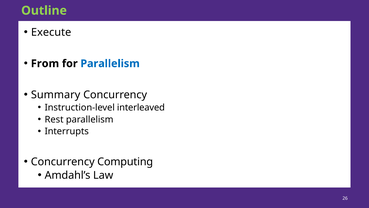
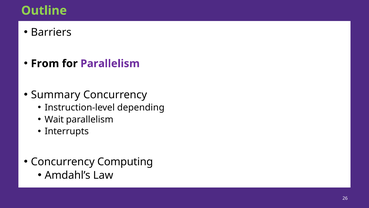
Execute: Execute -> Barriers
Parallelism at (110, 63) colour: blue -> purple
interleaved: interleaved -> depending
Rest: Rest -> Wait
